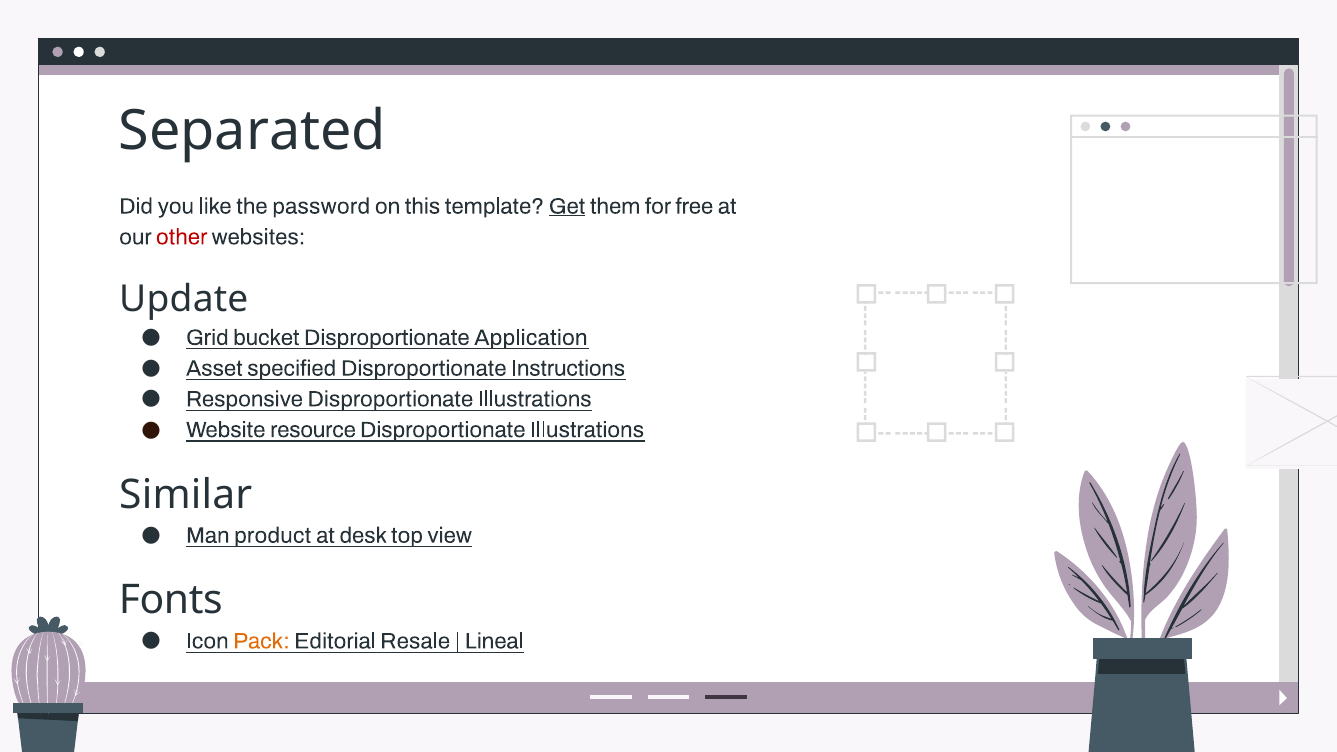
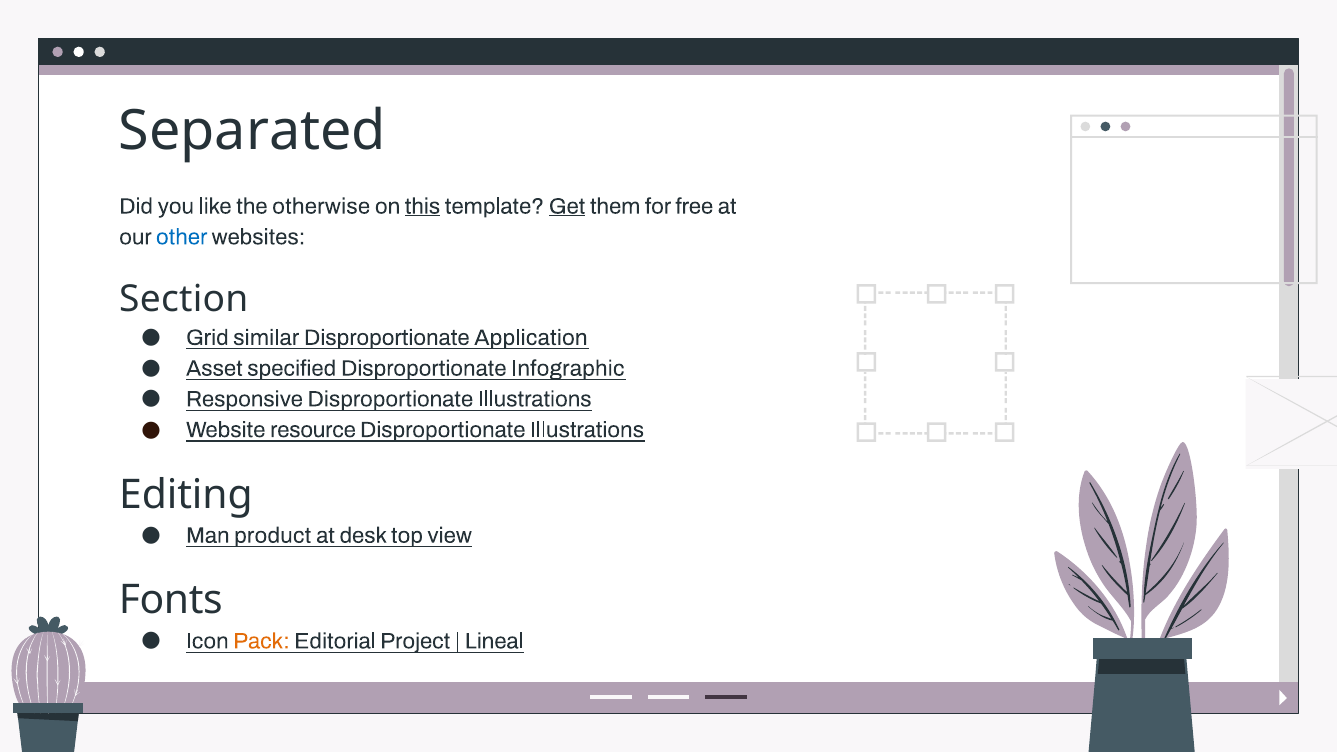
password: password -> otherwise
this underline: none -> present
other colour: red -> blue
Update: Update -> Section
bucket: bucket -> similar
Instructions: Instructions -> Infographic
Similar: Similar -> Editing
Resale: Resale -> Project
